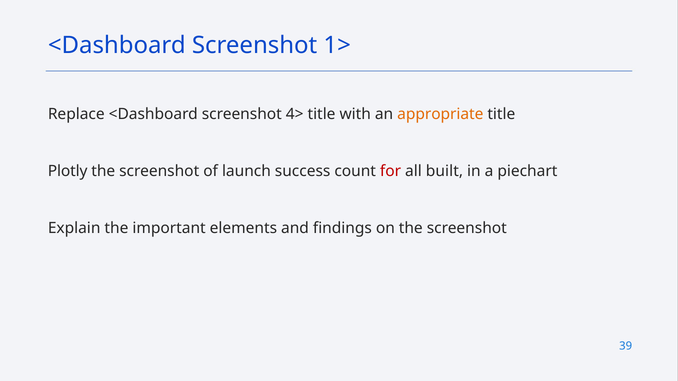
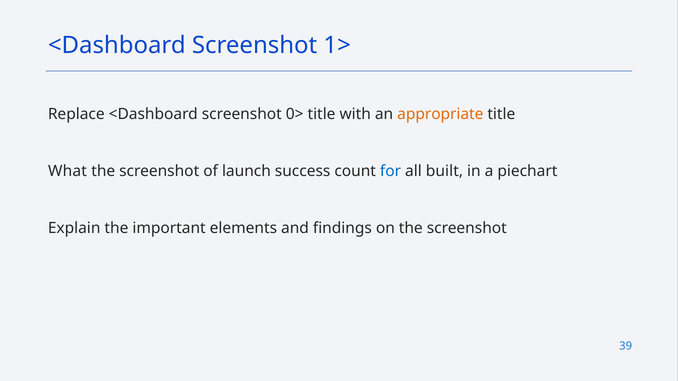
4>: 4> -> 0>
Plotly: Plotly -> What
for colour: red -> blue
